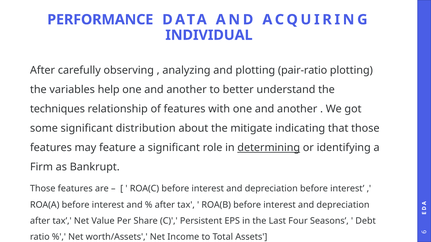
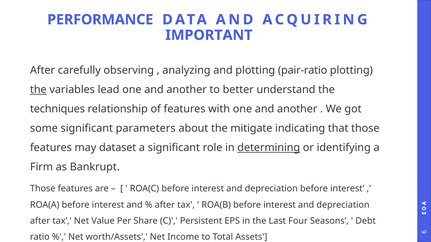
INDIVIDUAL: INDIVIDUAL -> IMPORTANT
the at (38, 90) underline: none -> present
help: help -> lead
distribution: distribution -> parameters
feature: feature -> dataset
